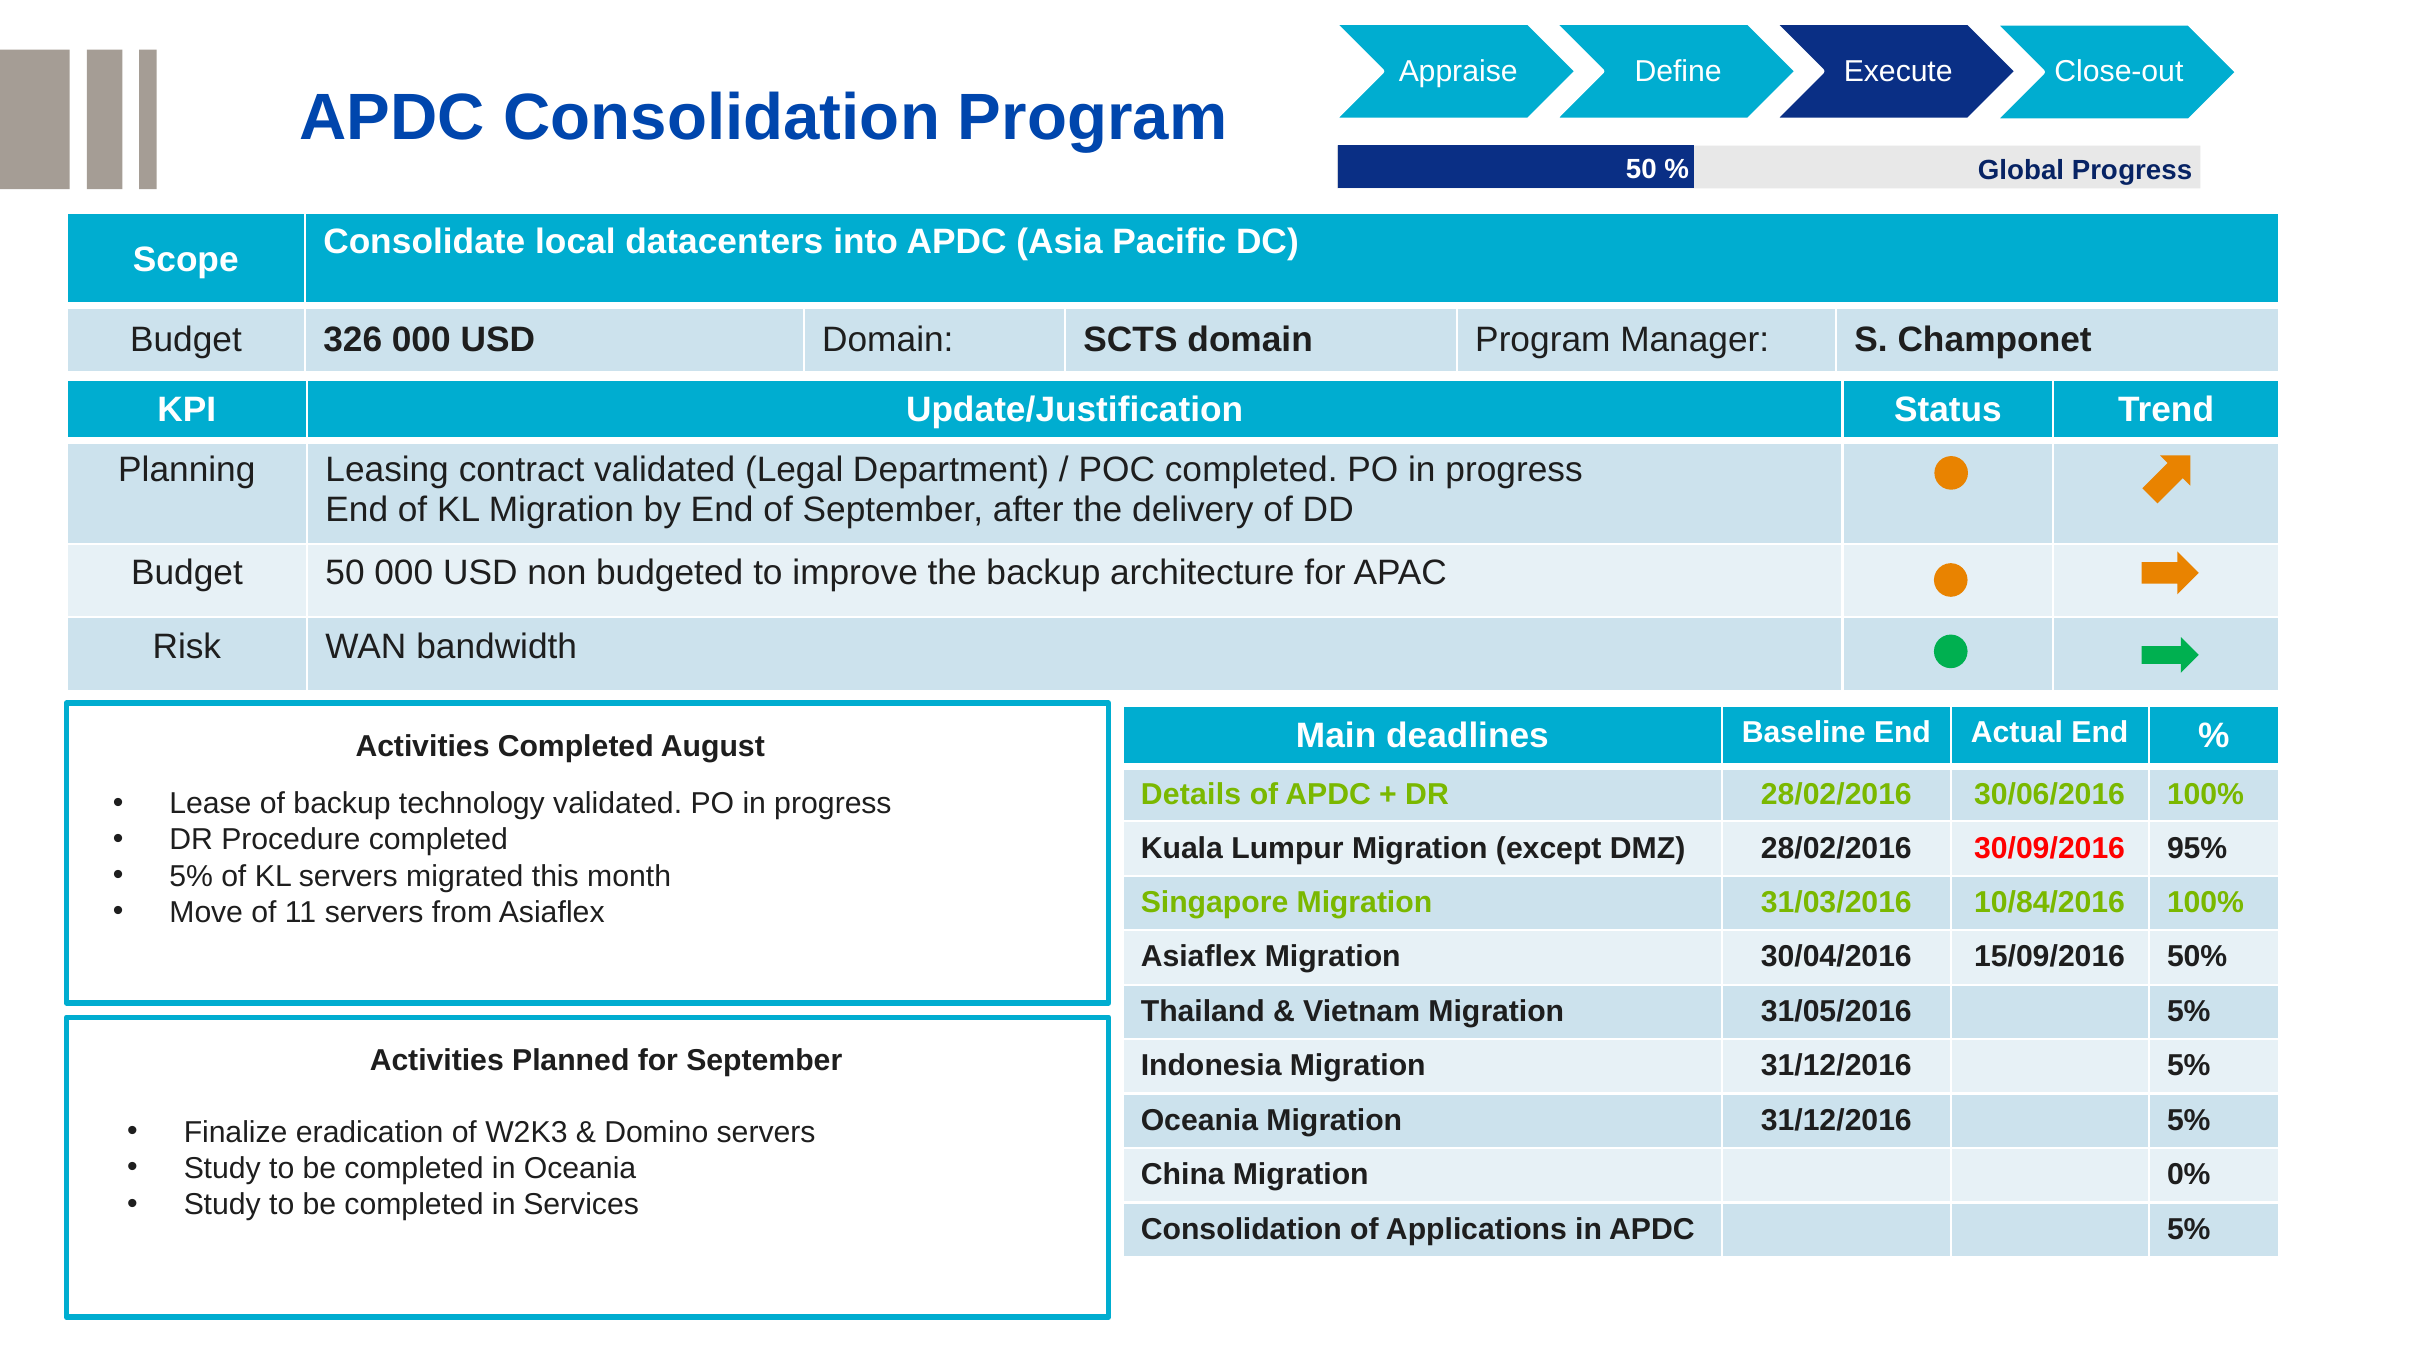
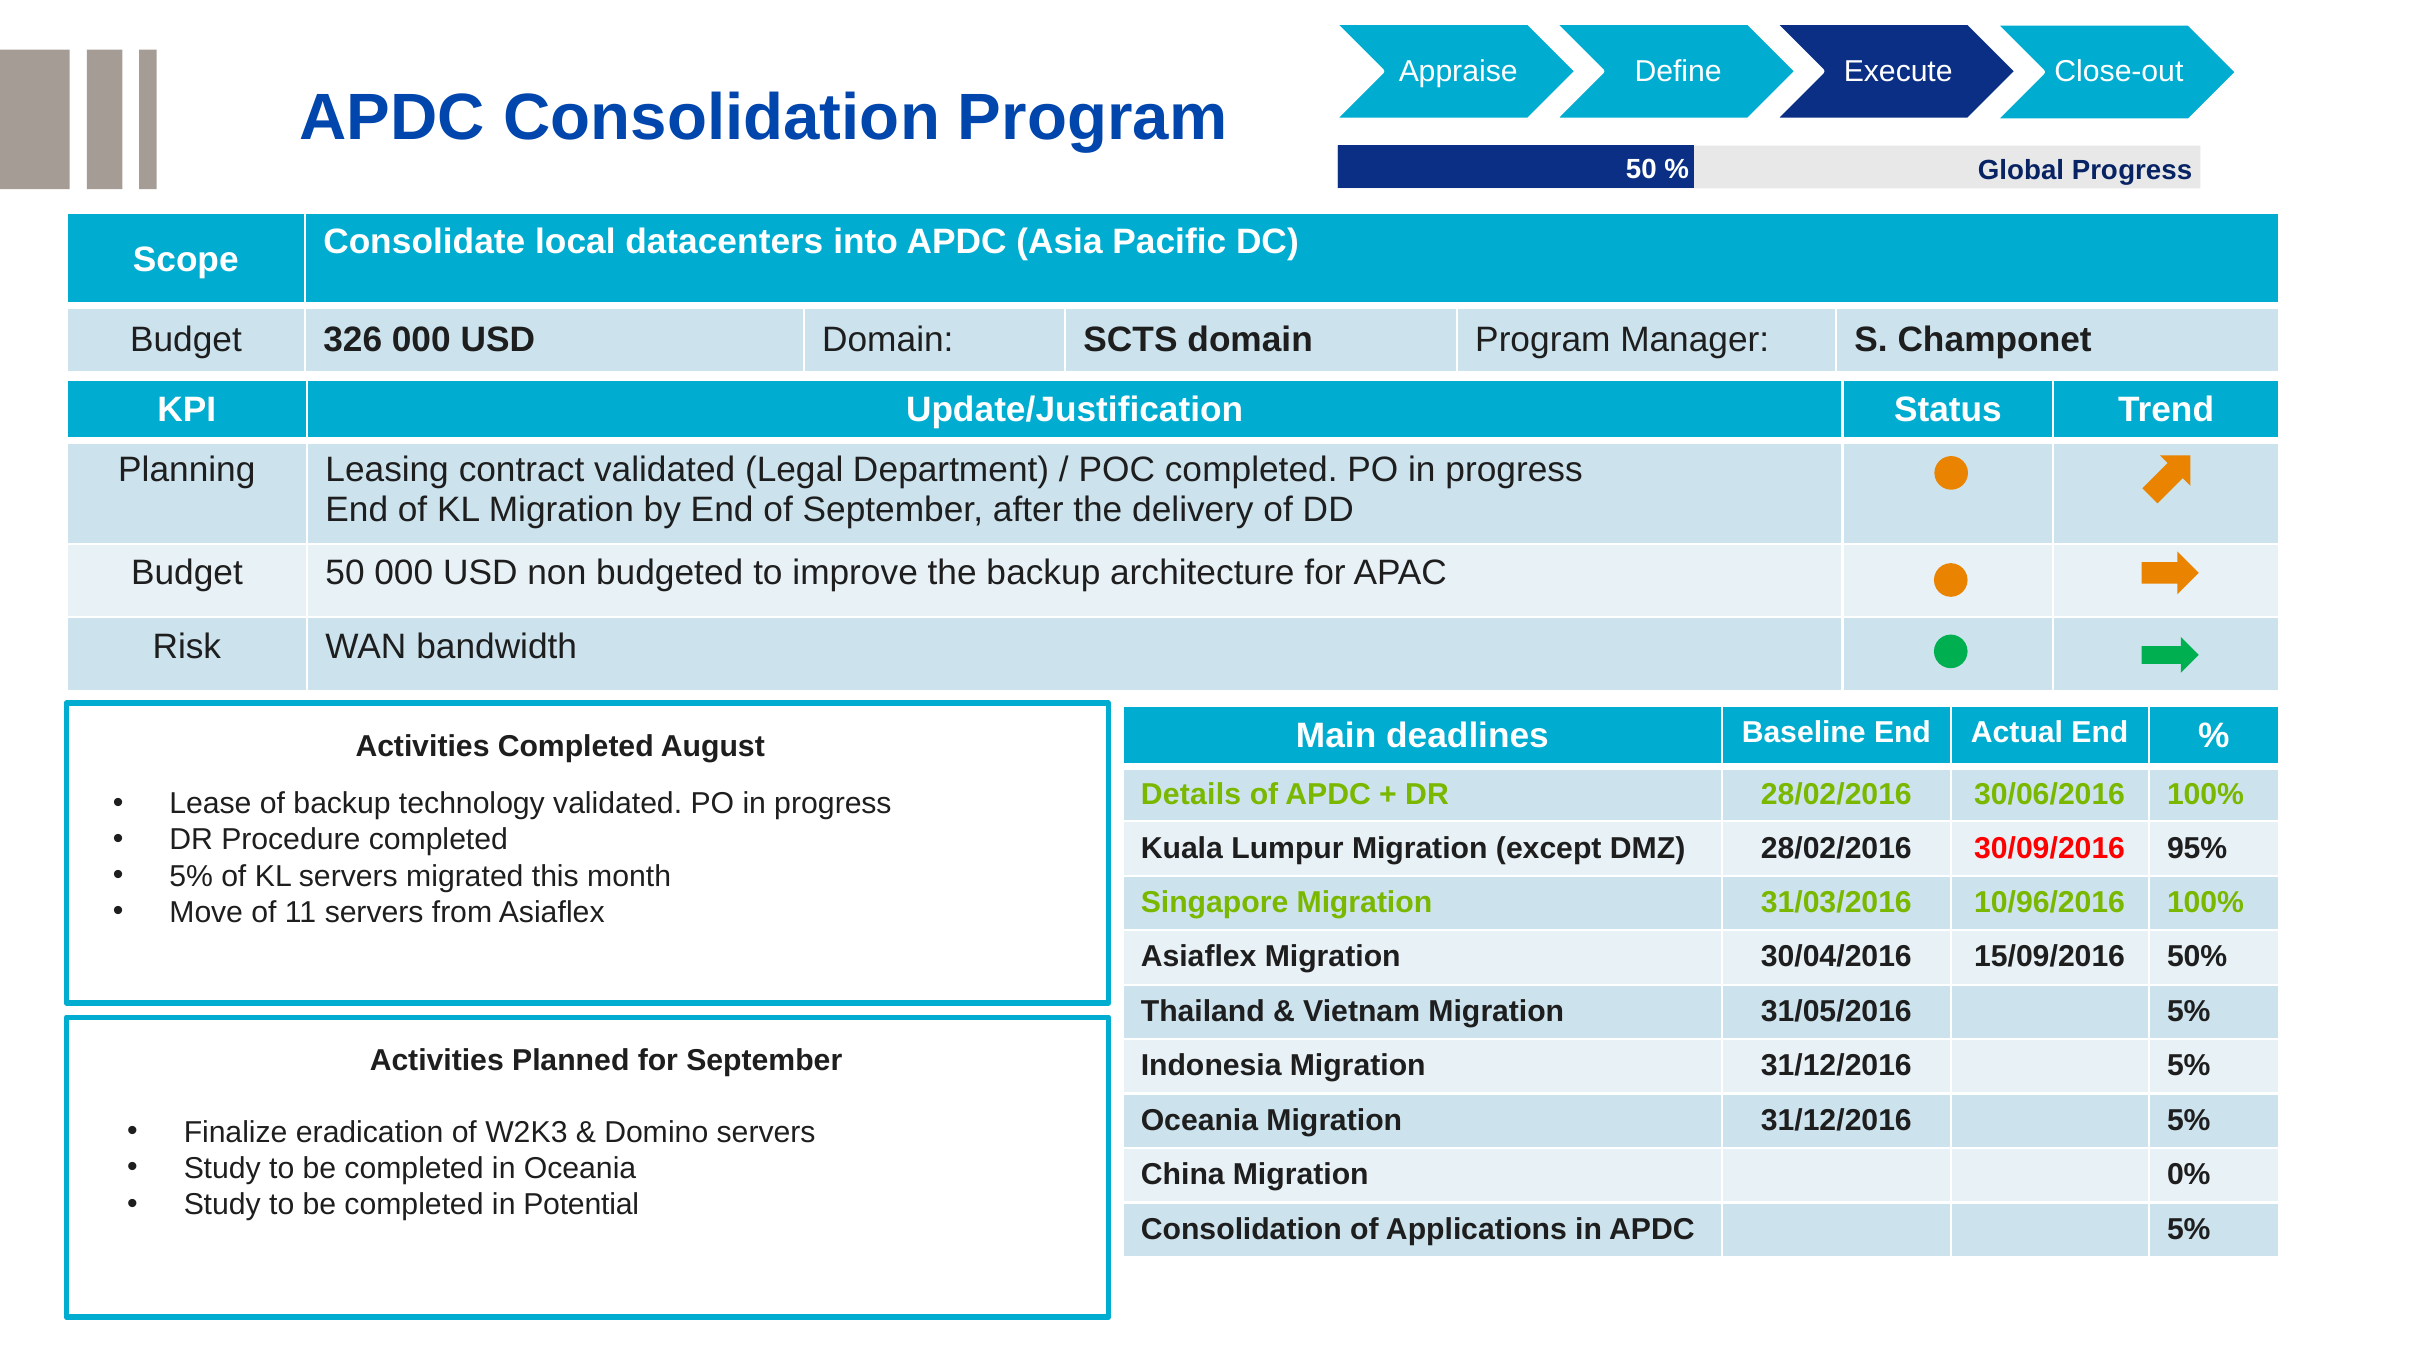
10/84/2016: 10/84/2016 -> 10/96/2016
Services: Services -> Potential
